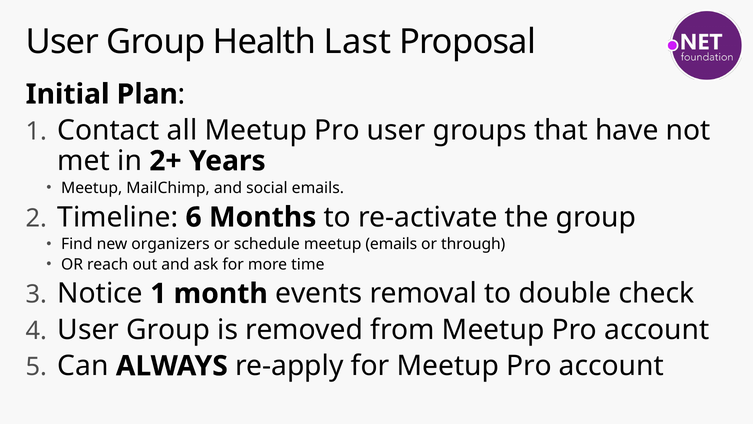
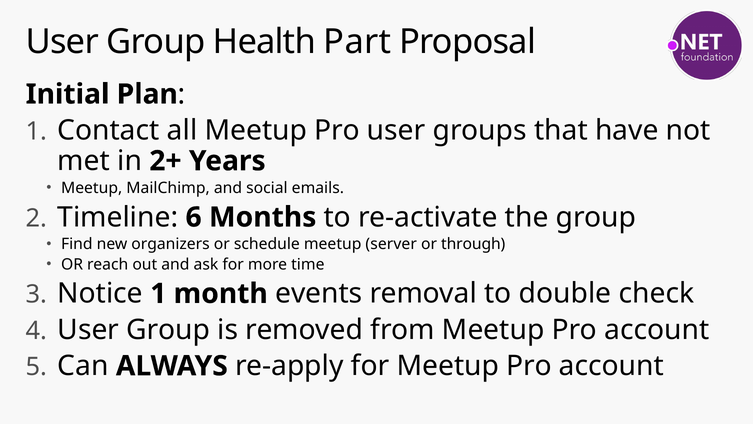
Last: Last -> Part
meetup emails: emails -> server
